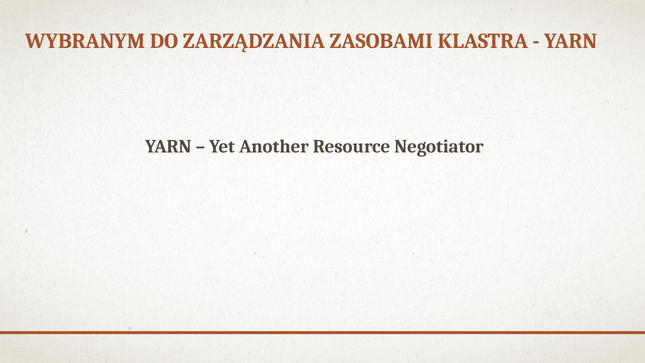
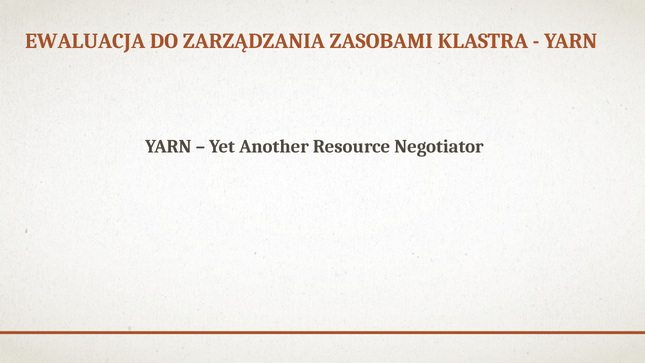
WYBRANYM: WYBRANYM -> EWALUACJA
